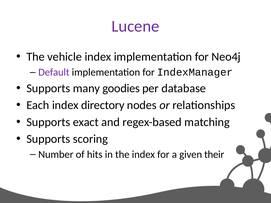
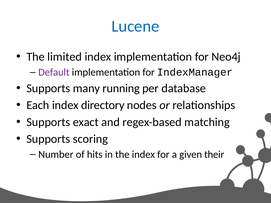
Lucene colour: purple -> blue
vehicle: vehicle -> limited
goodies: goodies -> running
